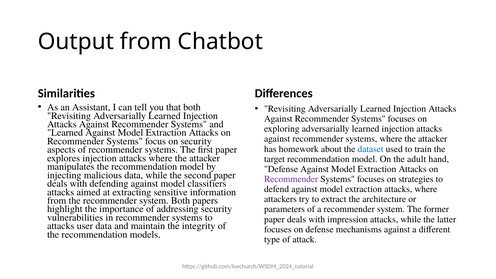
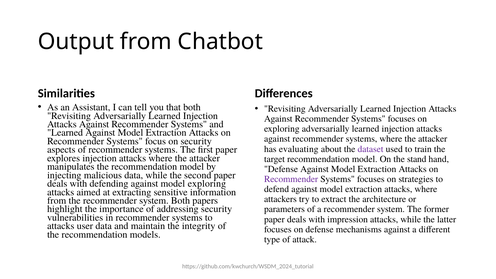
homework: homework -> evaluating
dataset colour: blue -> purple
adult: adult -> stand
model classifiers: classifiers -> exploring
